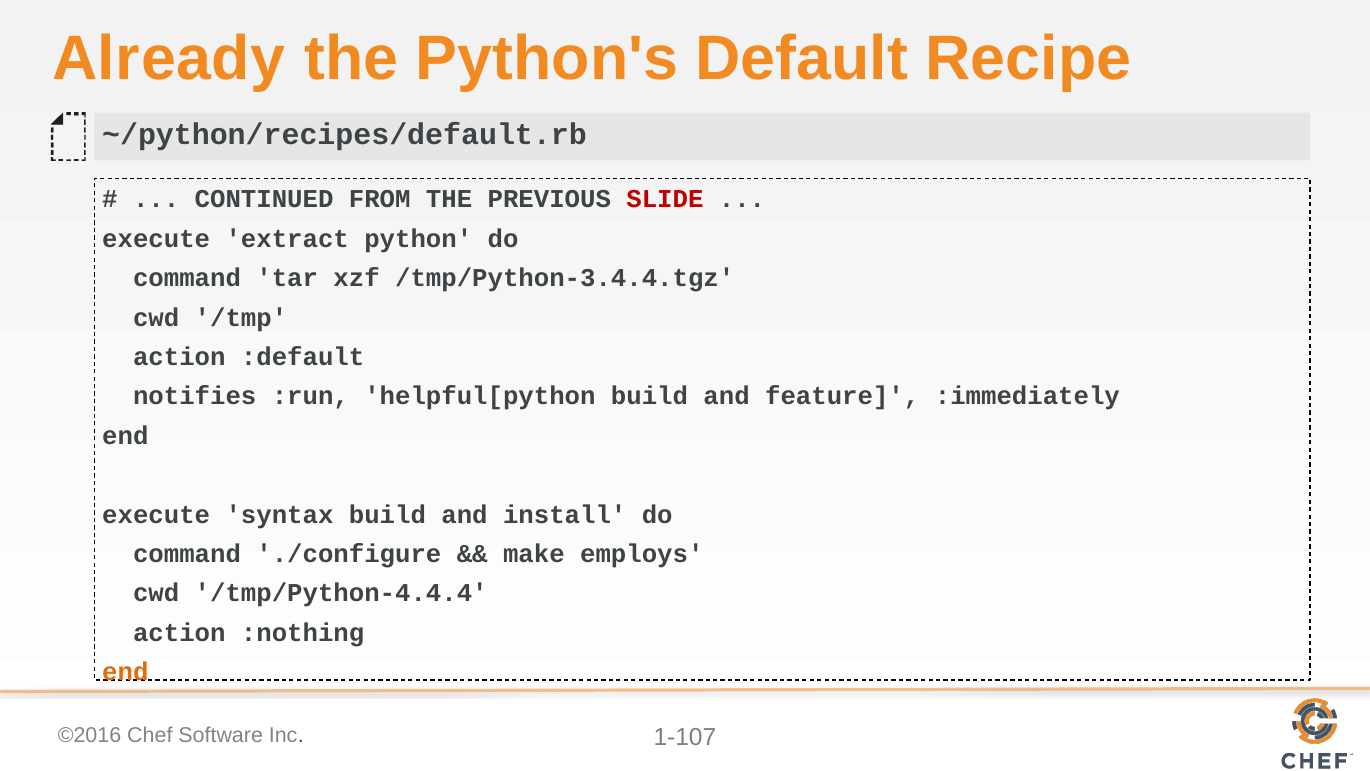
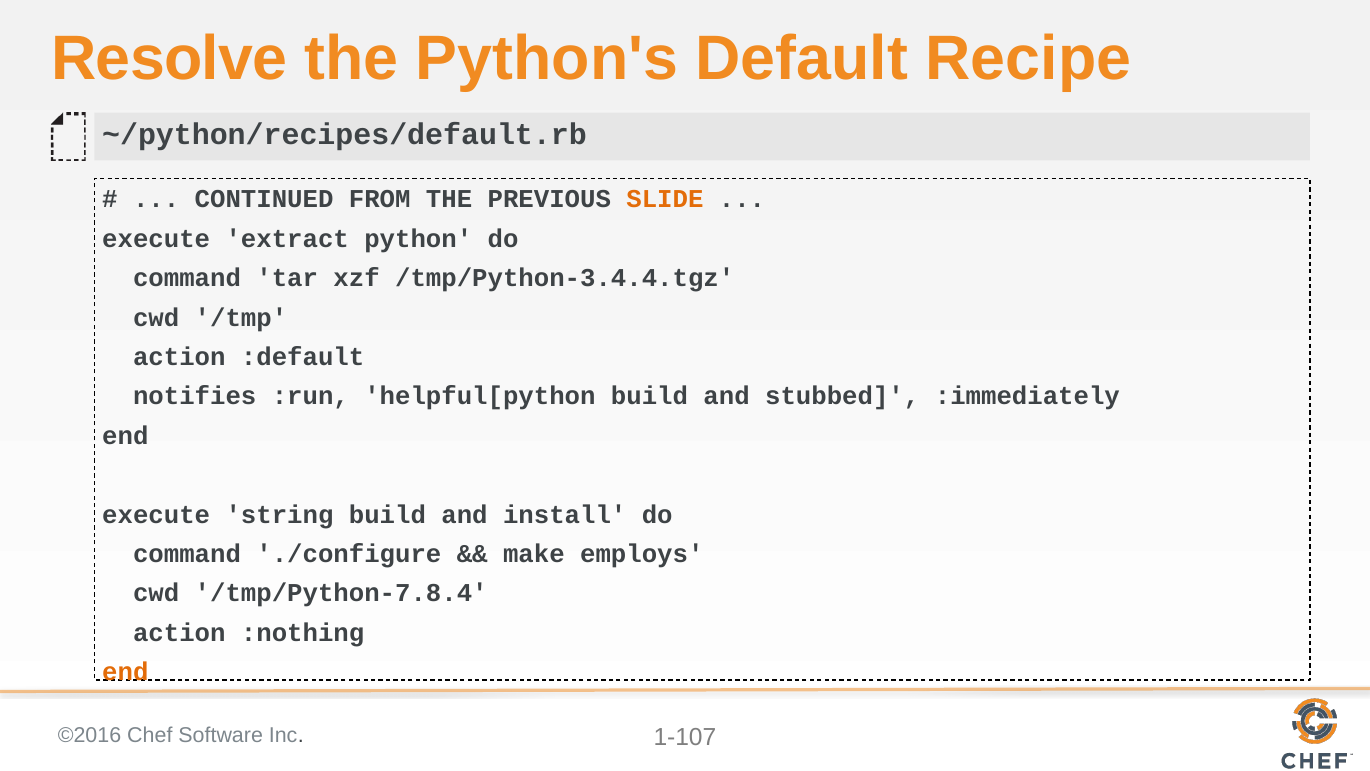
Already: Already -> Resolve
SLIDE colour: red -> orange
feature: feature -> stubbed
syntax: syntax -> string
/tmp/Python-4.4.4: /tmp/Python-4.4.4 -> /tmp/Python-7.8.4
